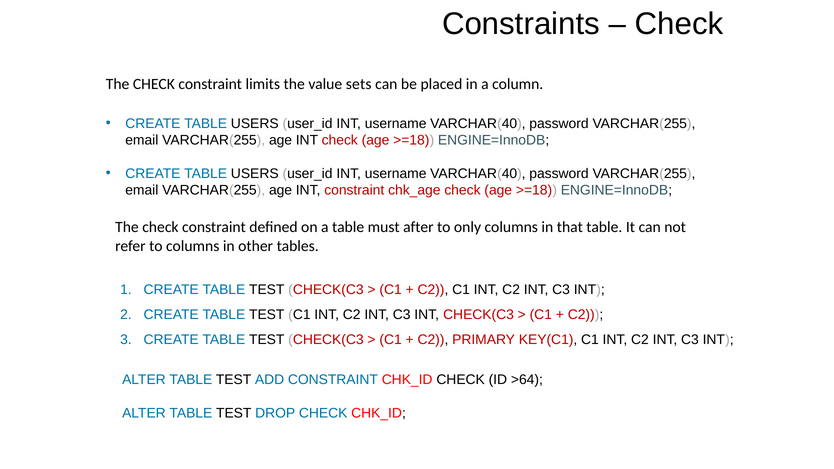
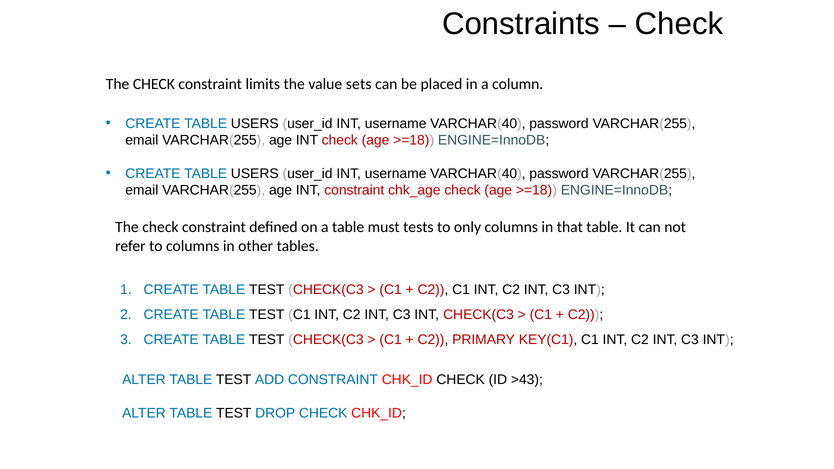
after: after -> tests
>64: >64 -> >43
